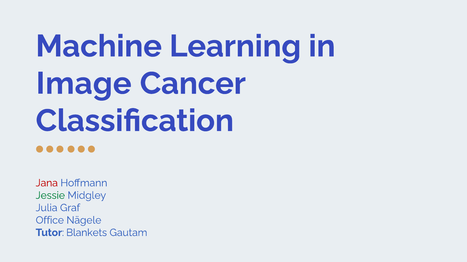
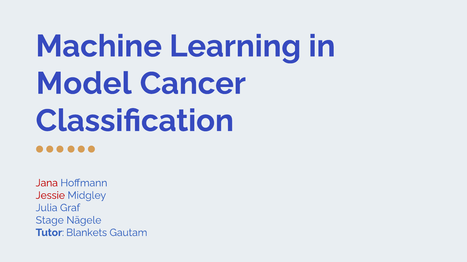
Image: Image -> Model
Jessie colour: green -> red
Office: Office -> Stage
